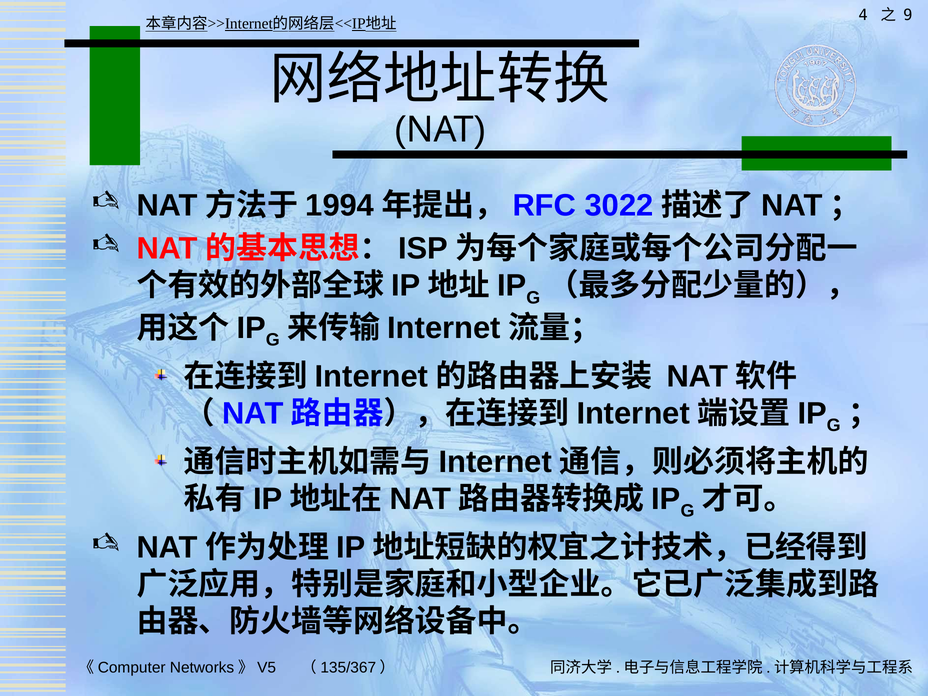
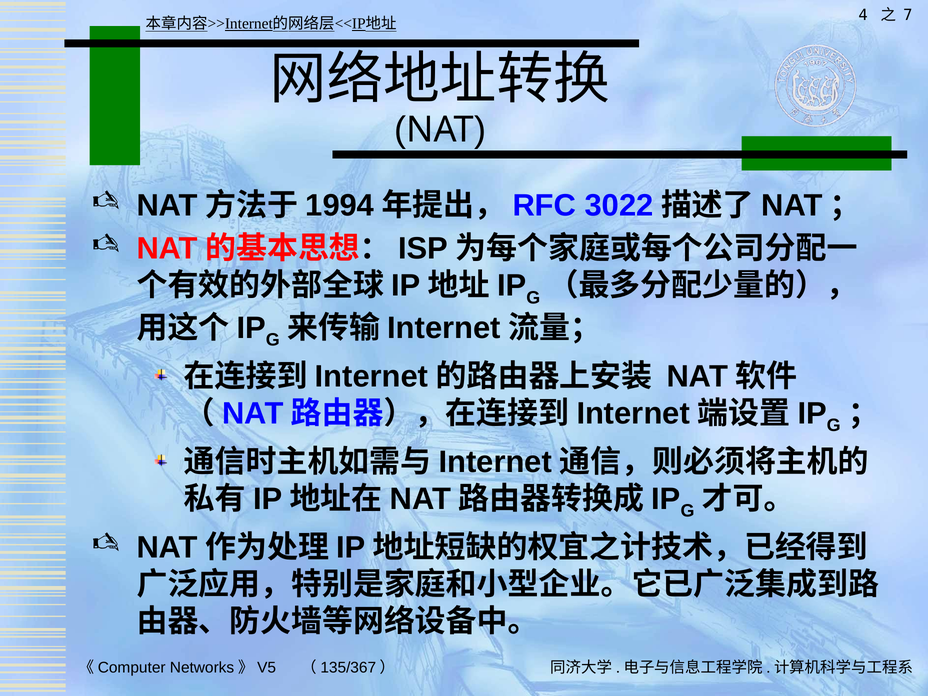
9: 9 -> 7
